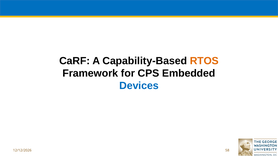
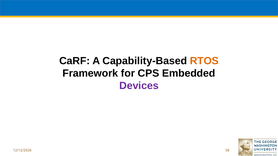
Devices colour: blue -> purple
